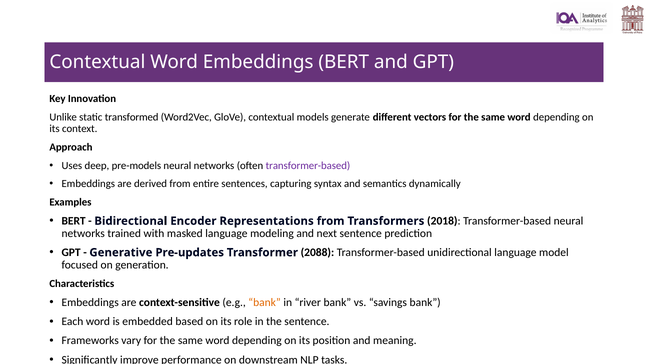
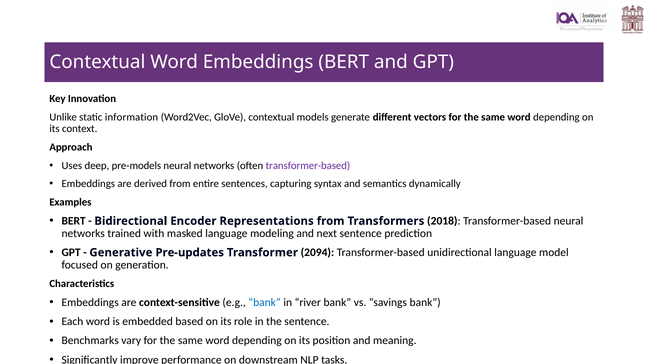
transformed: transformed -> information
2088: 2088 -> 2094
bank at (265, 303) colour: orange -> blue
Frameworks: Frameworks -> Benchmarks
